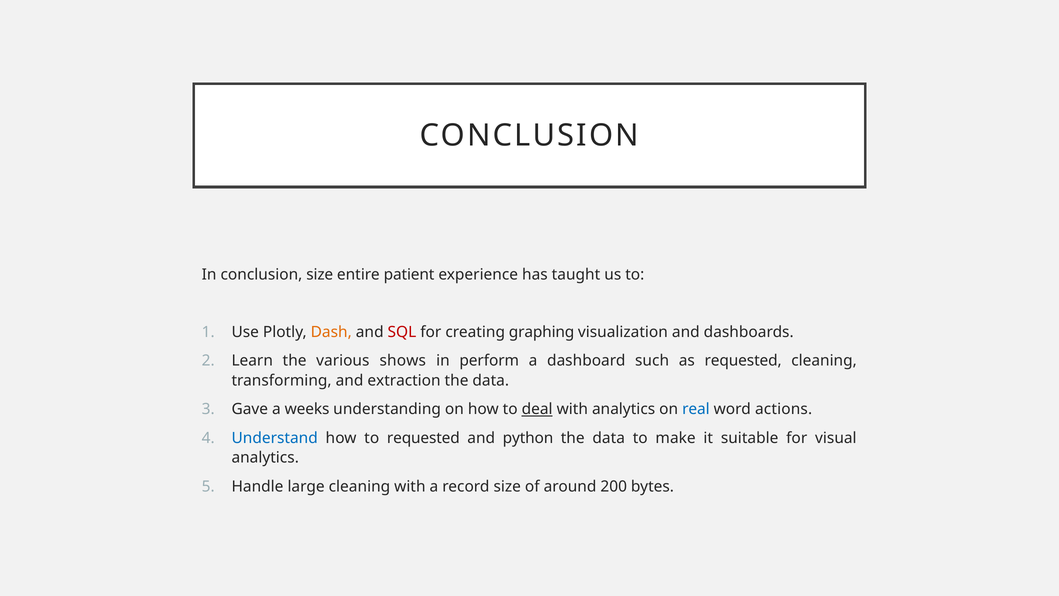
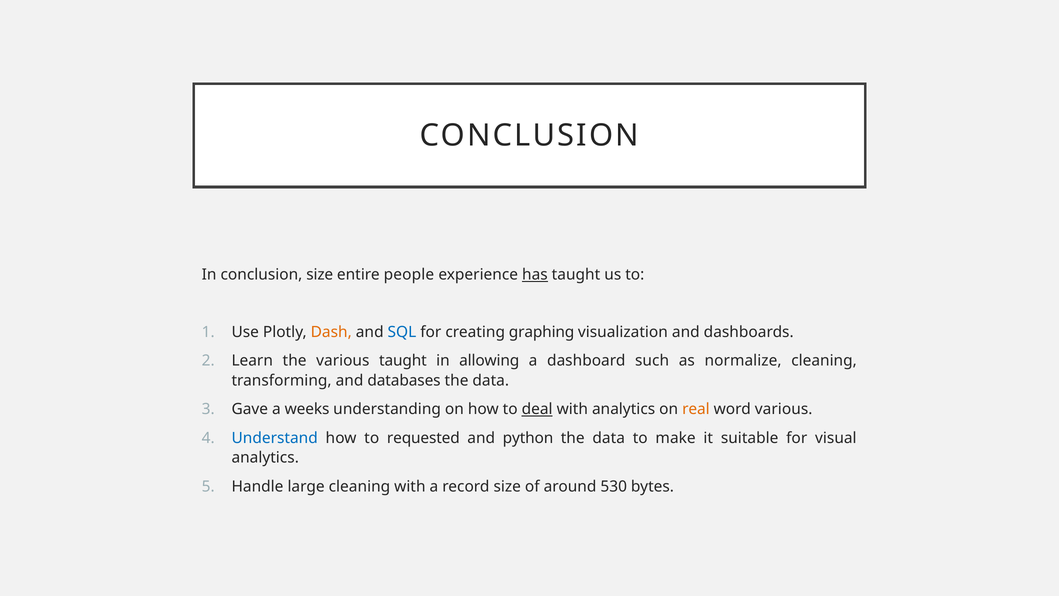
patient: patient -> people
has underline: none -> present
SQL colour: red -> blue
various shows: shows -> taught
perform: perform -> allowing
as requested: requested -> normalize
extraction: extraction -> databases
real colour: blue -> orange
word actions: actions -> various
200: 200 -> 530
